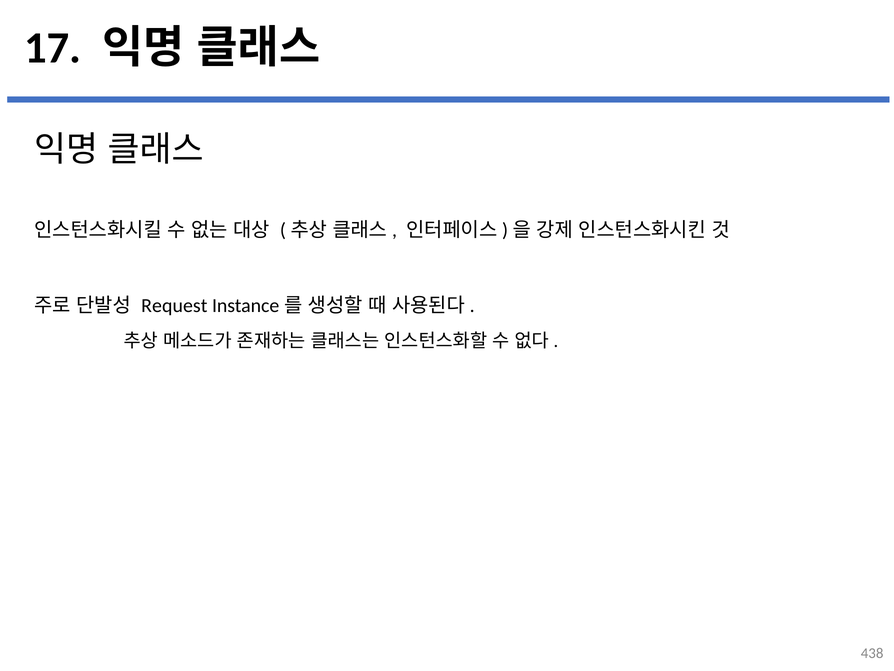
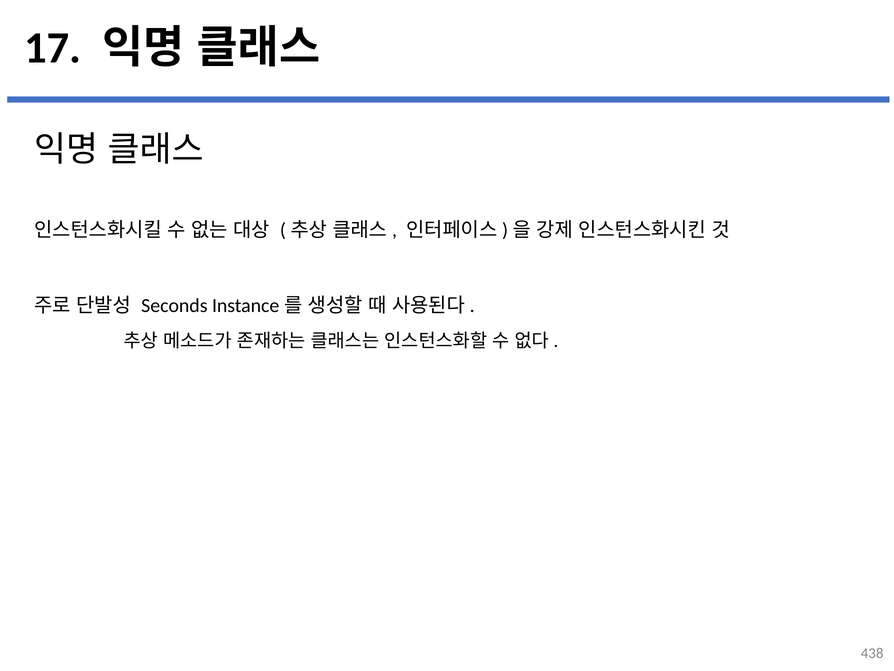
Request: Request -> Seconds
